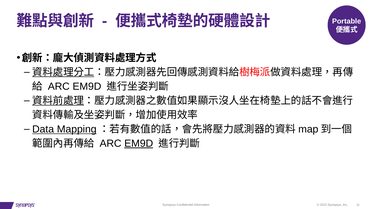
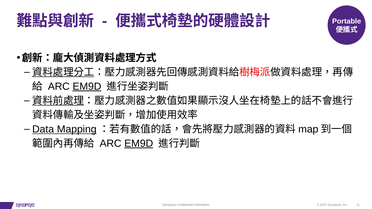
EM9D at (87, 87) underline: none -> present
